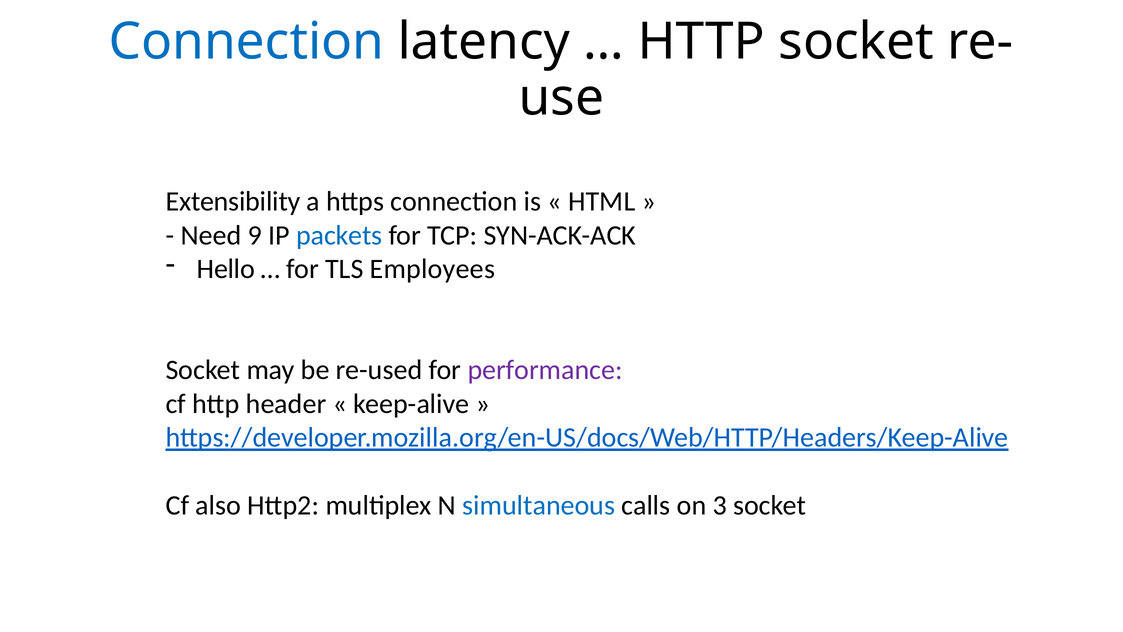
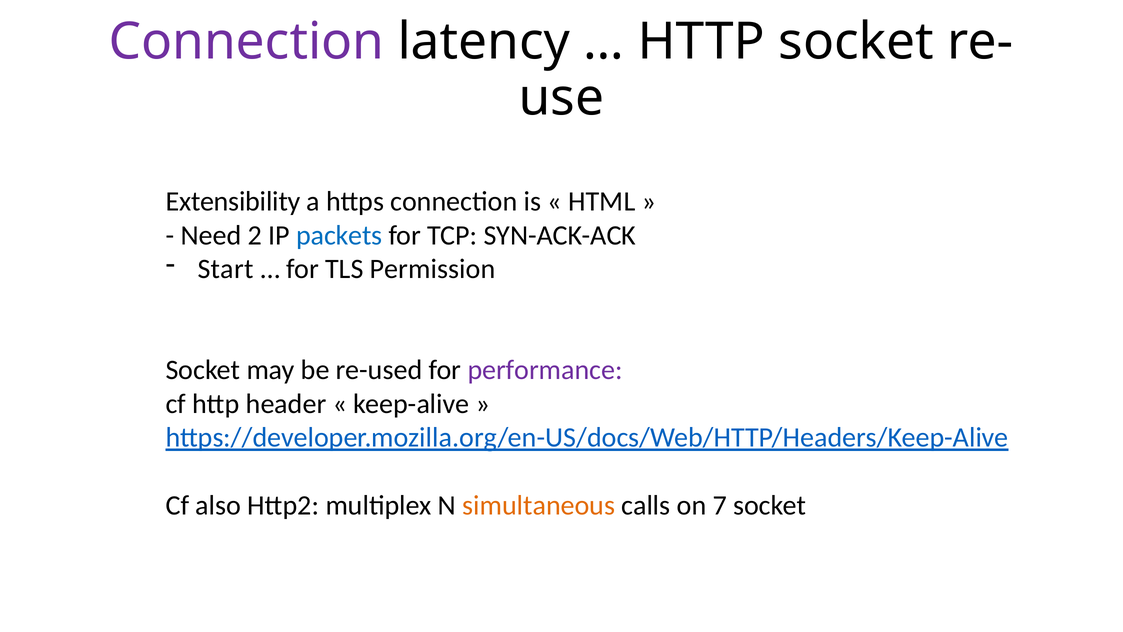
Connection at (246, 42) colour: blue -> purple
9: 9 -> 2
Hello: Hello -> Start
Employees: Employees -> Permission
simultaneous colour: blue -> orange
3: 3 -> 7
